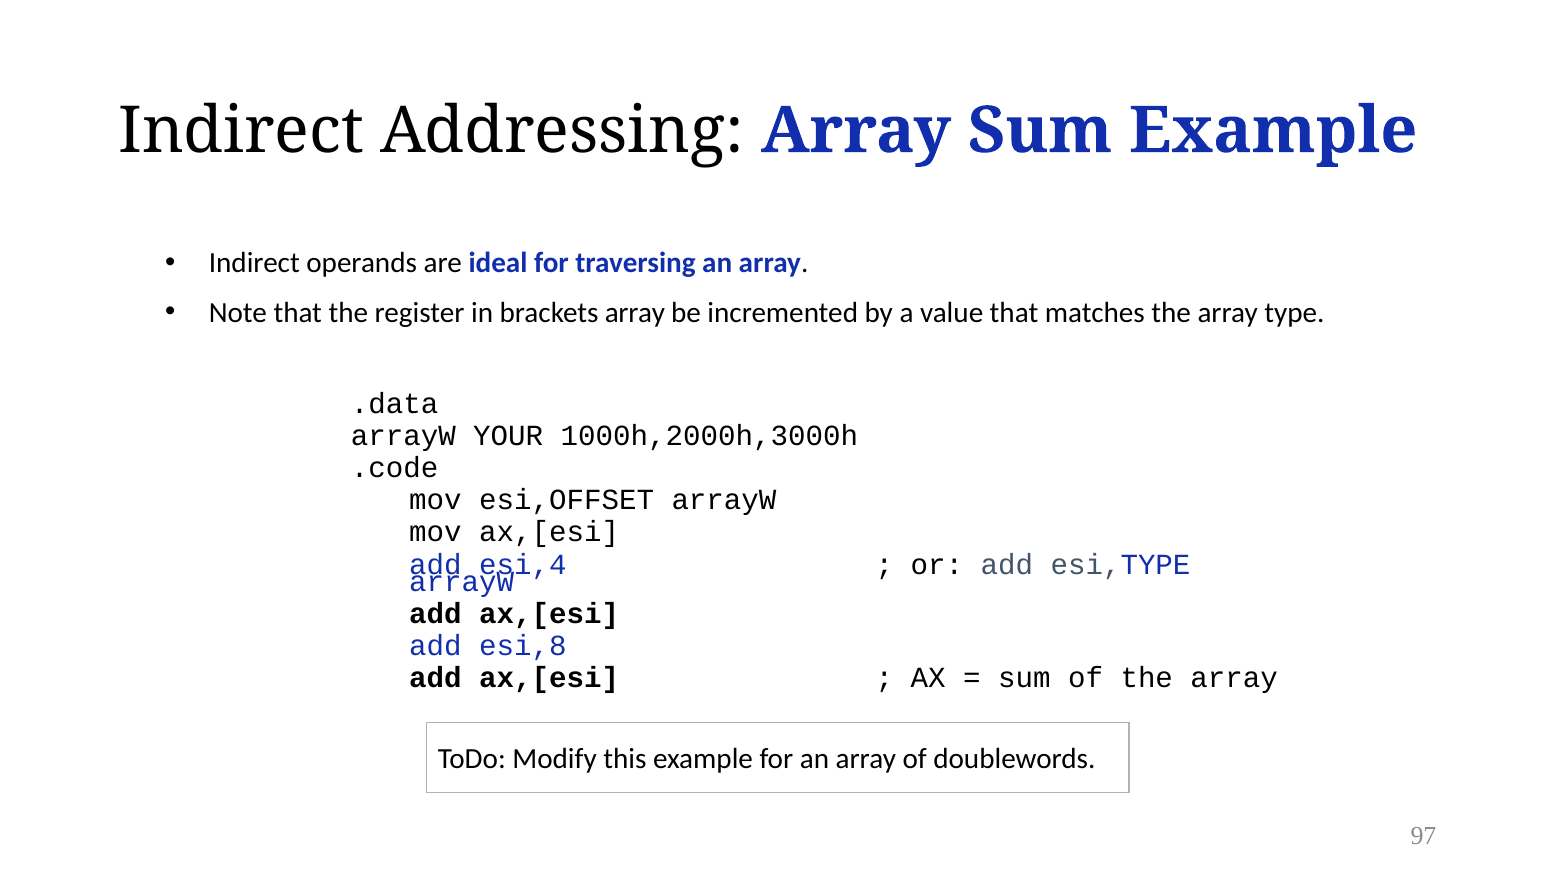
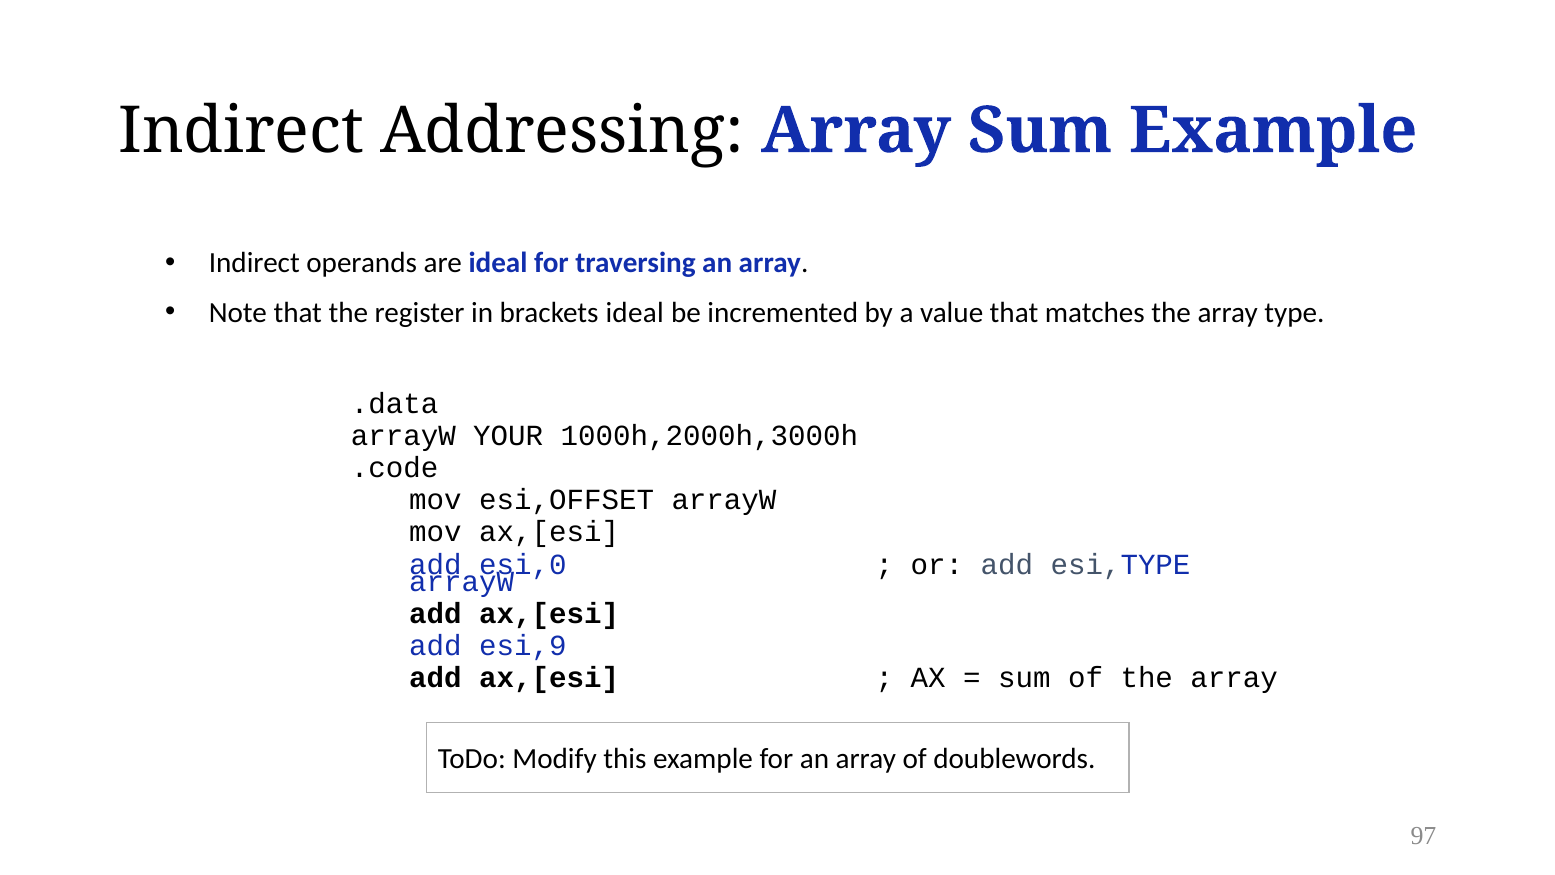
brackets array: array -> ideal
esi,4: esi,4 -> esi,0
esi,8: esi,8 -> esi,9
